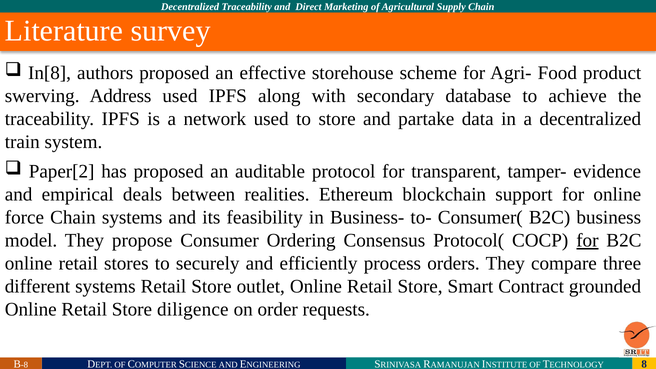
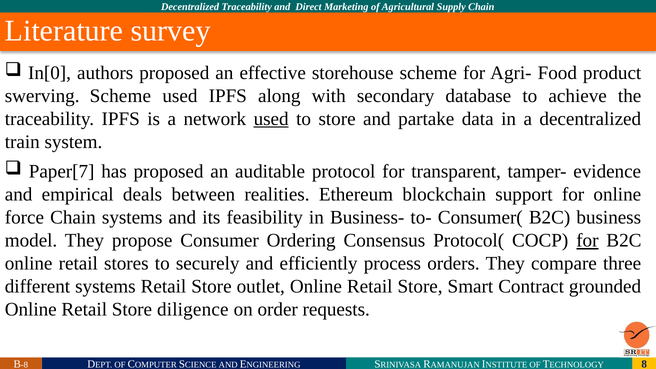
In[8: In[8 -> In[0
swerving Address: Address -> Scheme
used at (271, 119) underline: none -> present
Paper[2: Paper[2 -> Paper[7
